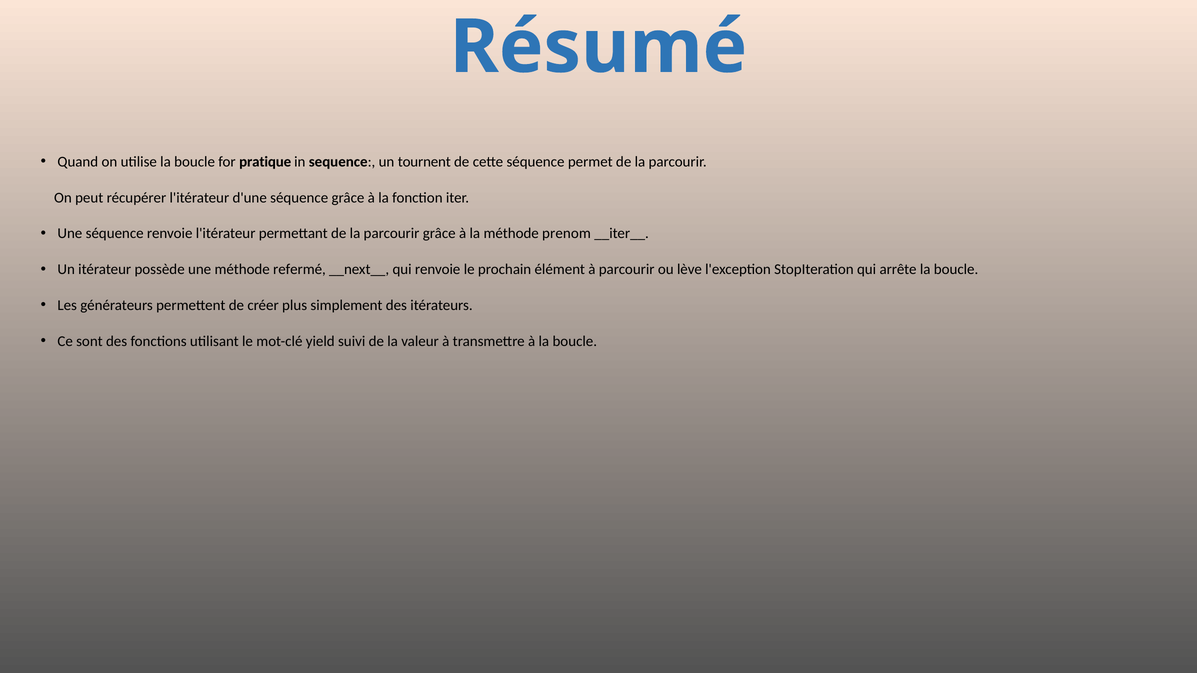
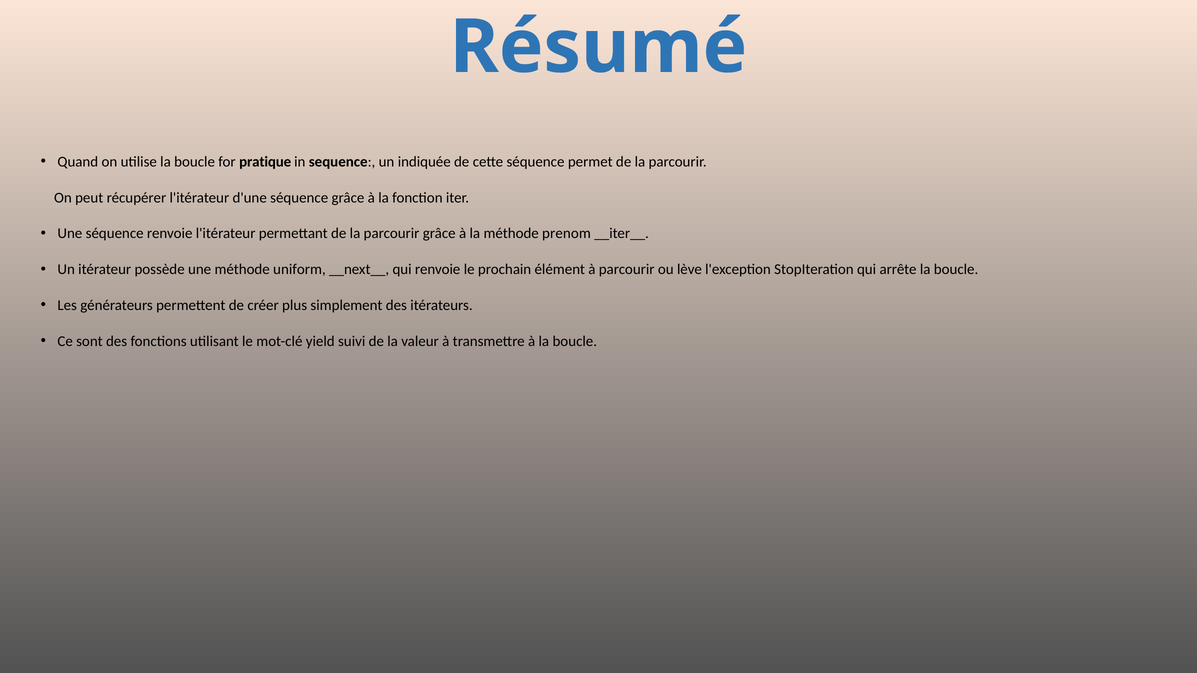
tournent: tournent -> indiquée
refermé: refermé -> uniform
